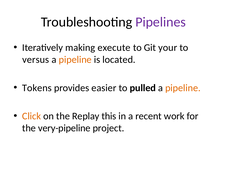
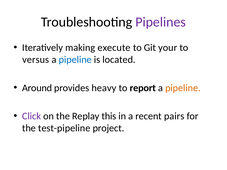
pipeline at (75, 60) colour: orange -> blue
Tokens: Tokens -> Around
easier: easier -> heavy
pulled: pulled -> report
Click colour: orange -> purple
work: work -> pairs
very-pipeline: very-pipeline -> test-pipeline
